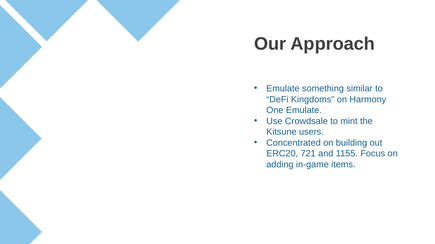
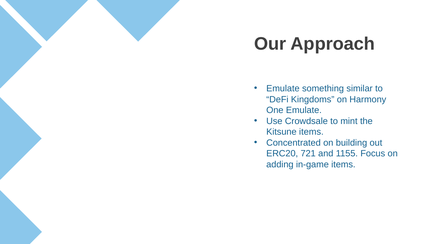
Kitsune users: users -> items
